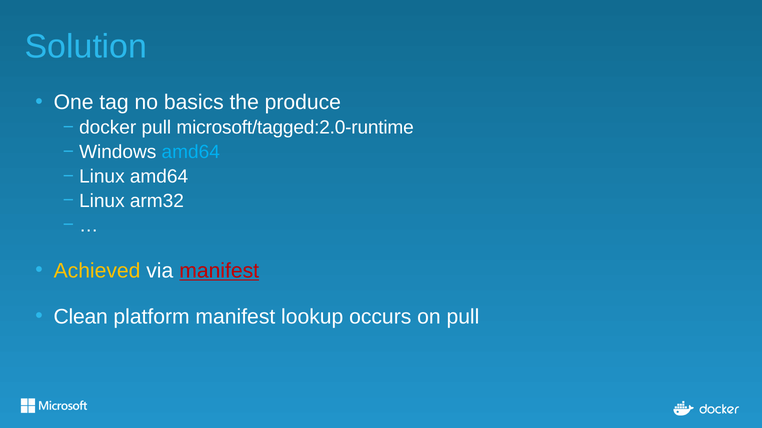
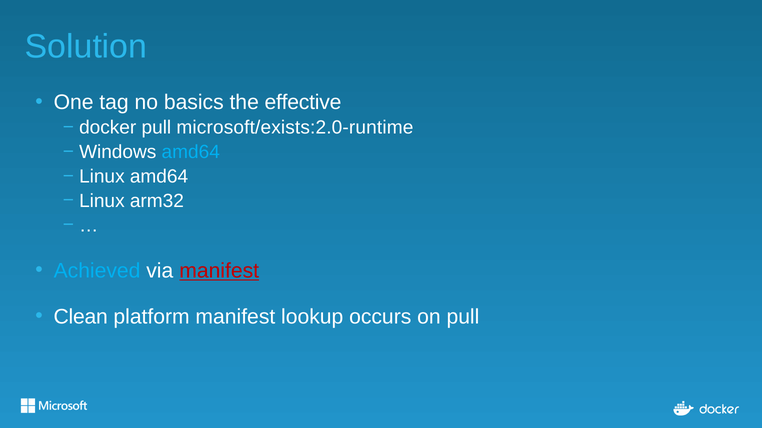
produce: produce -> effective
microsoft/tagged:2.0-runtime: microsoft/tagged:2.0-runtime -> microsoft/exists:2.0-runtime
Achieved colour: yellow -> light blue
